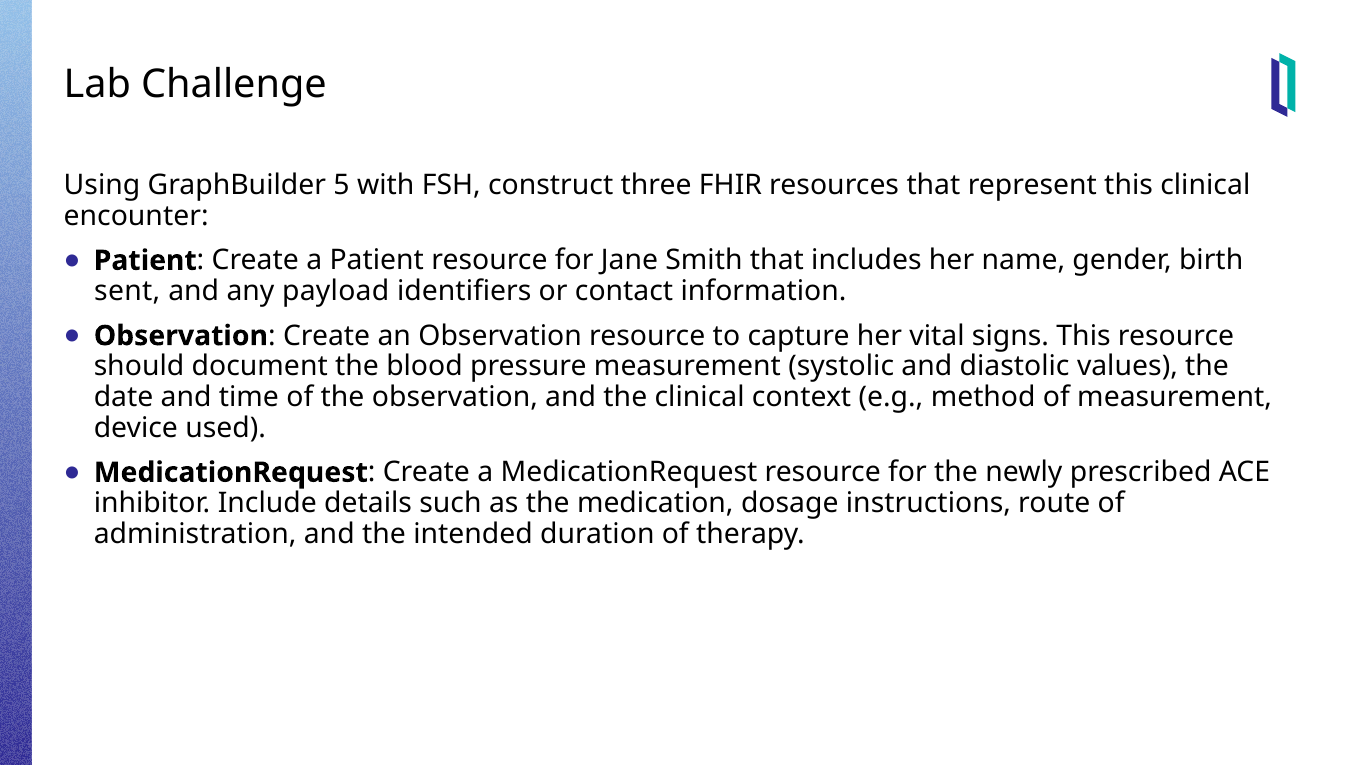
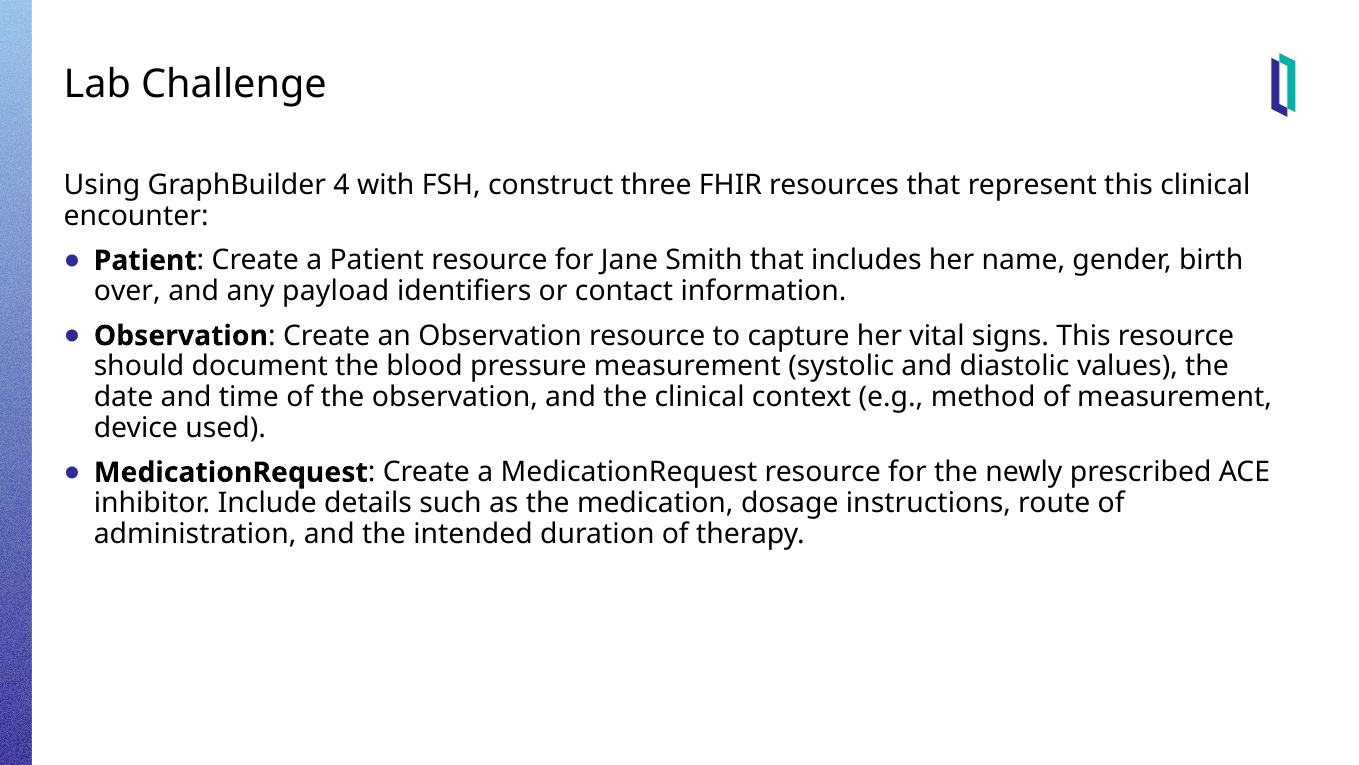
5: 5 -> 4
sent: sent -> over
